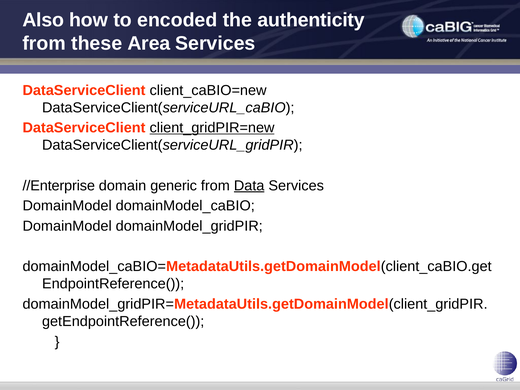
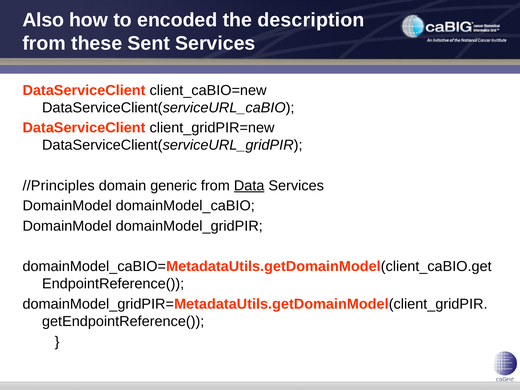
authenticity: authenticity -> description
Area: Area -> Sent
client_gridPIR=new underline: present -> none
//Enterprise: //Enterprise -> //Principles
